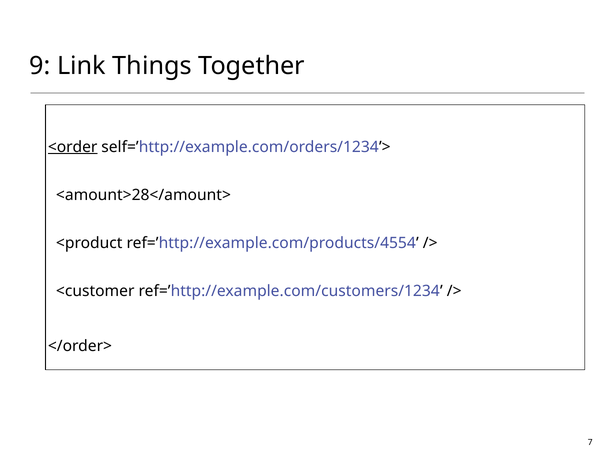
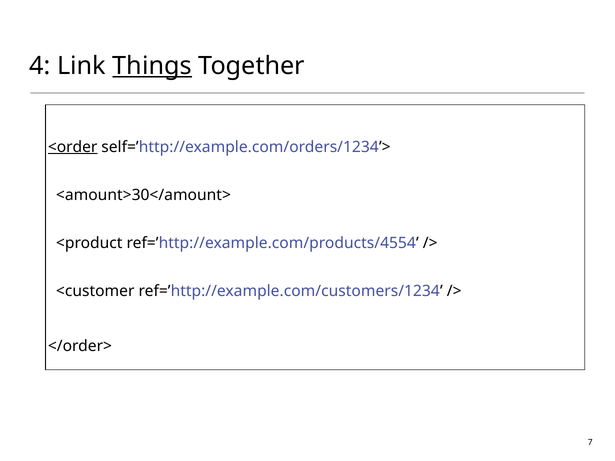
9: 9 -> 4
Things underline: none -> present
<amount>28</amount>: <amount>28</amount> -> <amount>30</amount>
